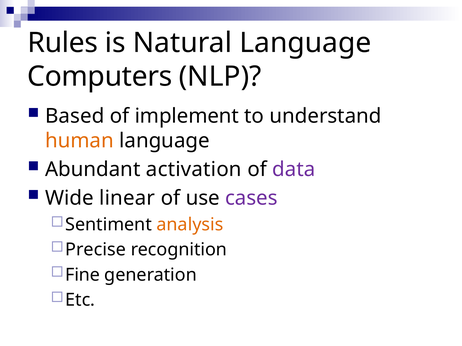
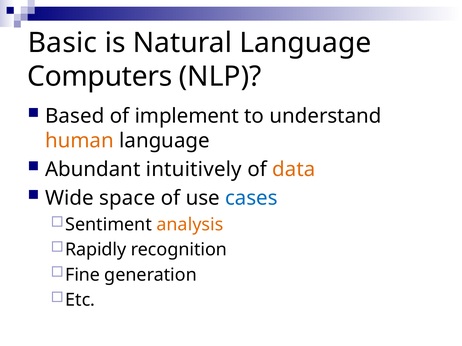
Rules: Rules -> Basic
activation: activation -> intuitively
data colour: purple -> orange
linear: linear -> space
cases colour: purple -> blue
Precise: Precise -> Rapidly
